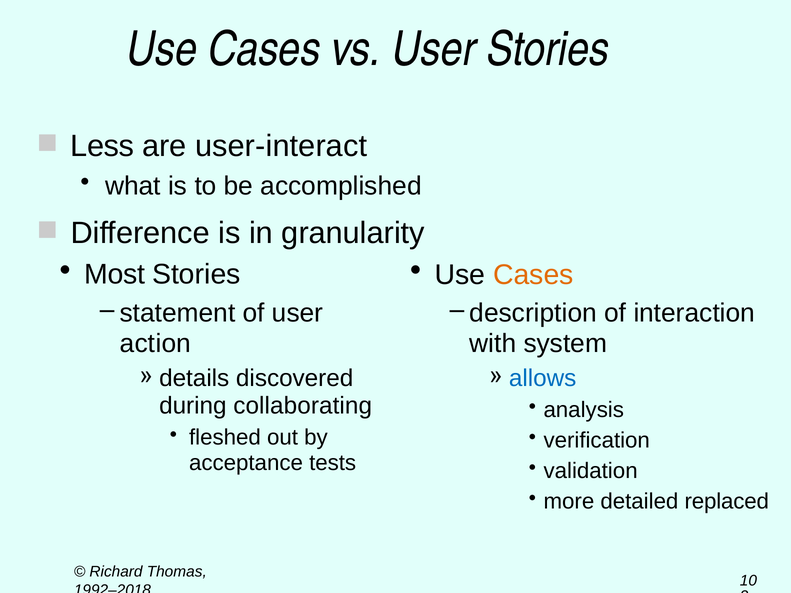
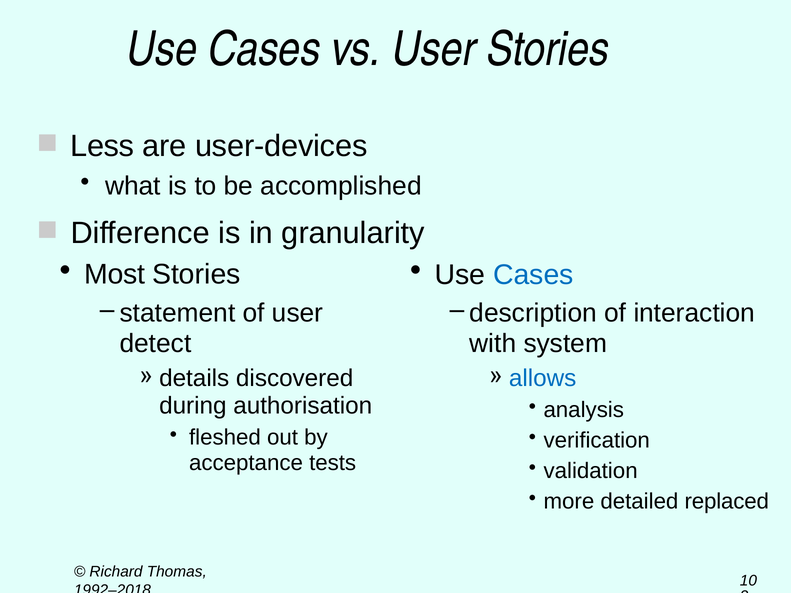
user-interact: user-interact -> user-devices
Cases at (533, 275) colour: orange -> blue
action: action -> detect
collaborating: collaborating -> authorisation
